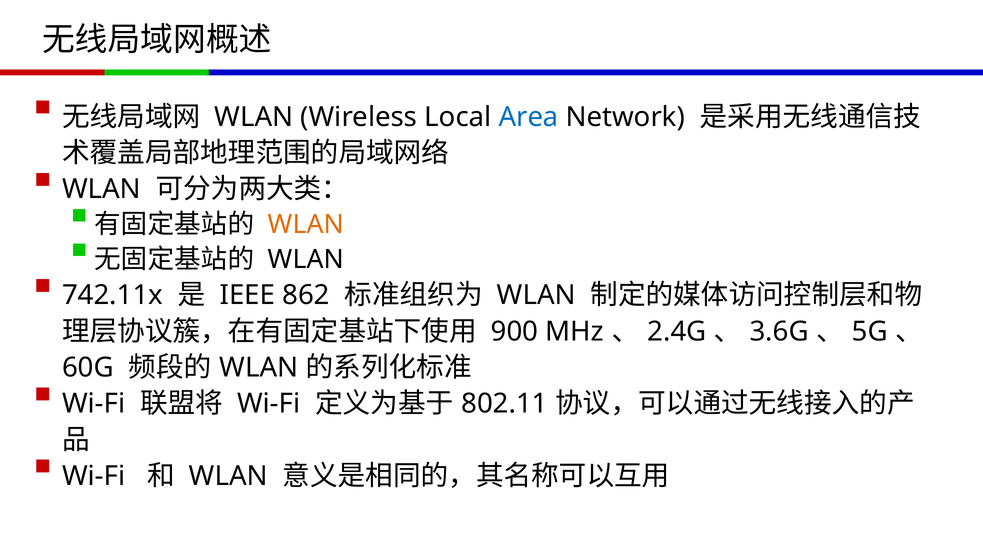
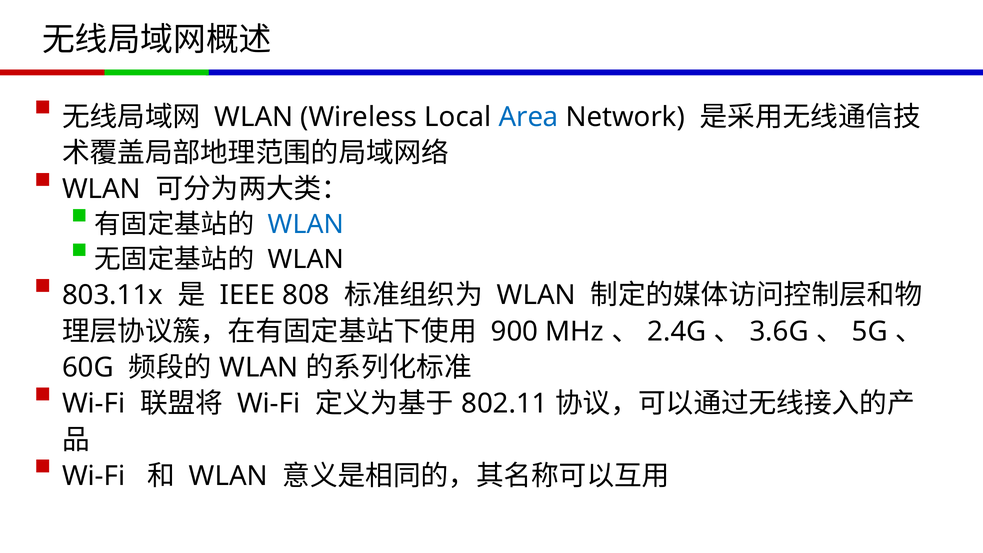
WLAN at (306, 225) colour: orange -> blue
742.11x: 742.11x -> 803.11x
862: 862 -> 808
